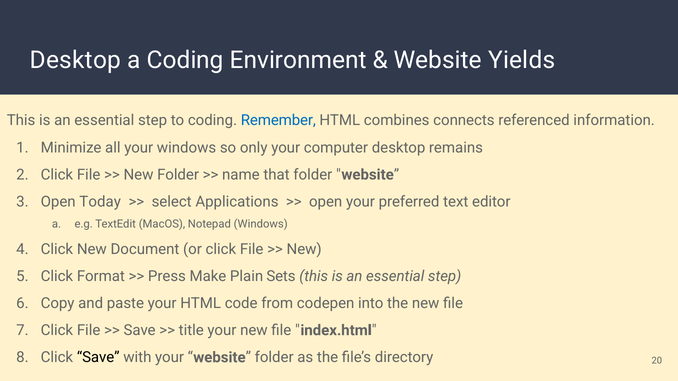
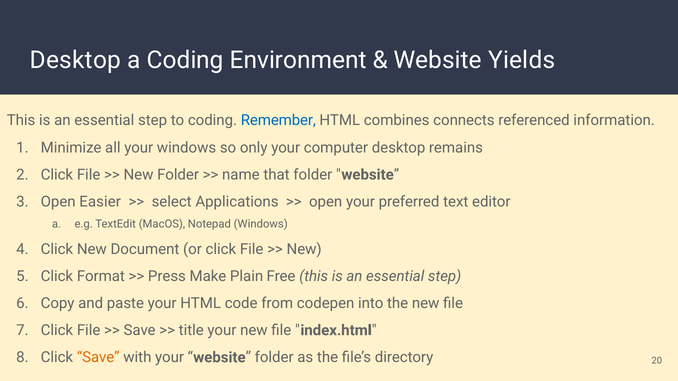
Today: Today -> Easier
Sets: Sets -> Free
Save at (98, 358) colour: black -> orange
